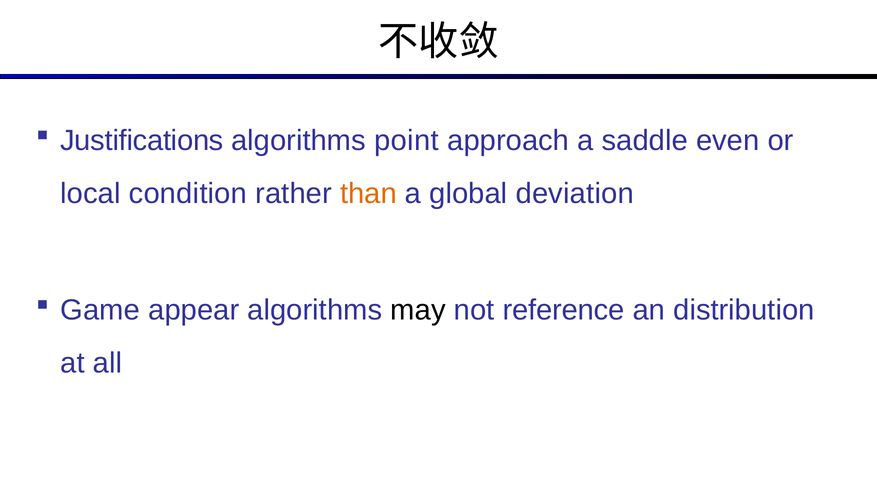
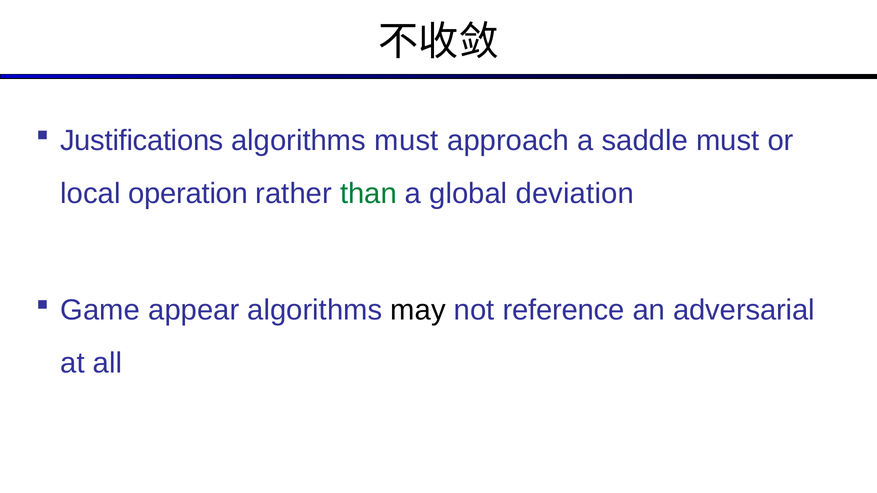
algorithms point: point -> must
saddle even: even -> must
condition: condition -> operation
than colour: orange -> green
distribution: distribution -> adversarial
